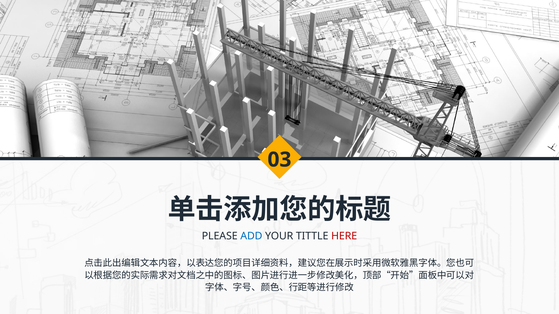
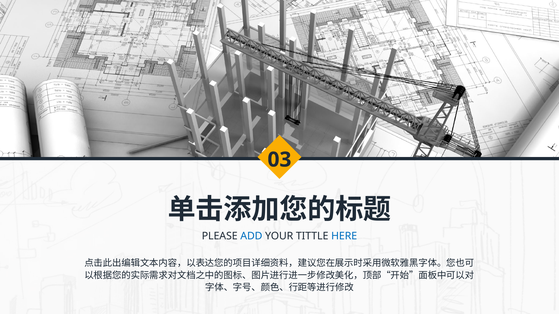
HERE colour: red -> blue
